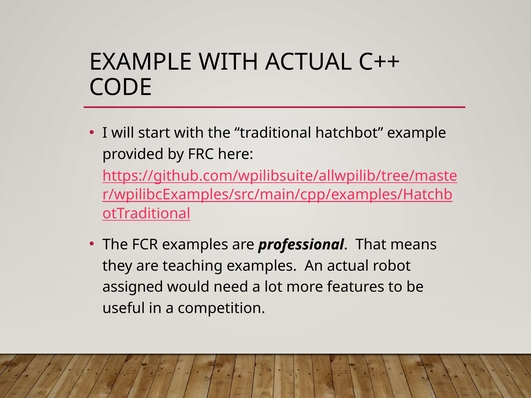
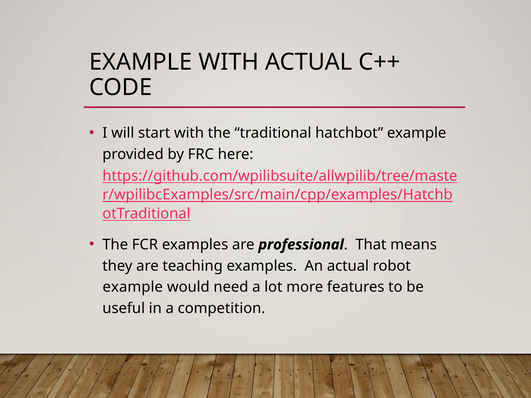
assigned at (133, 287): assigned -> example
